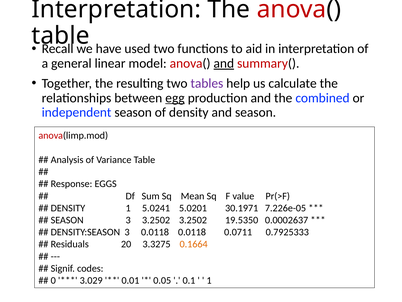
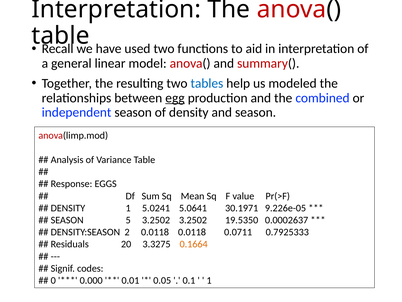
and at (224, 63) underline: present -> none
tables colour: purple -> blue
calculate: calculate -> modeled
5.0201: 5.0201 -> 5.0641
7.226e-05: 7.226e-05 -> 9.226e-05
SEASON 3: 3 -> 5
DENSITY:SEASON 3: 3 -> 2
3.029: 3.029 -> 0.000
